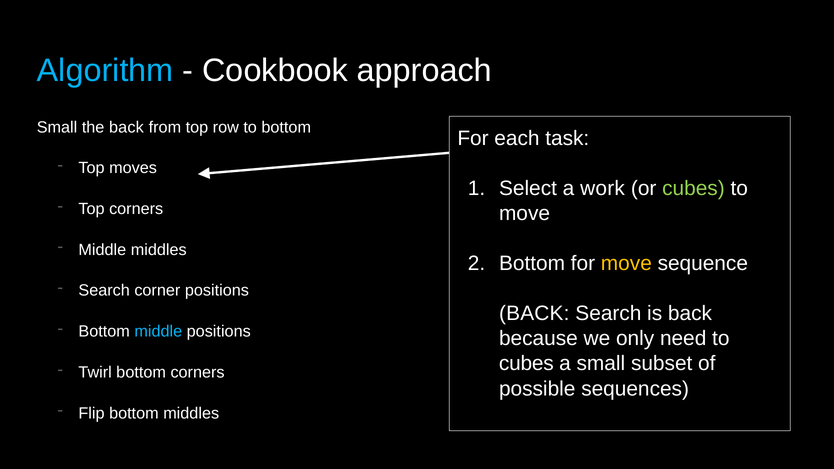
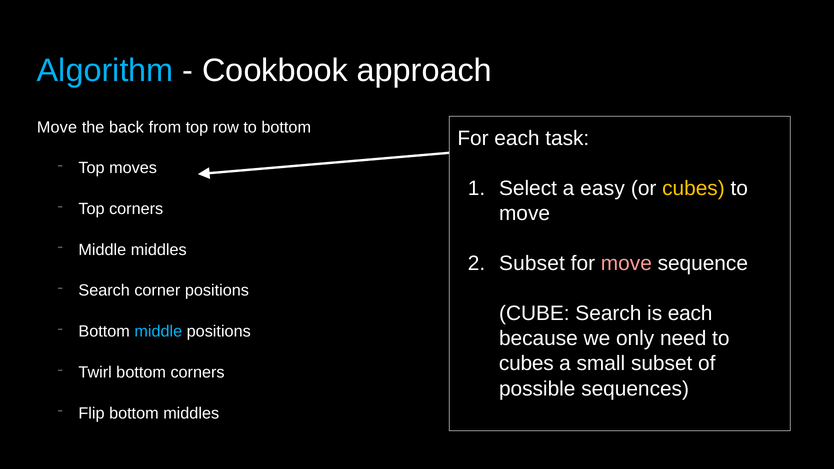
Small at (57, 127): Small -> Move
work: work -> easy
cubes at (693, 189) colour: light green -> yellow
Bottom at (532, 264): Bottom -> Subset
move at (626, 264) colour: yellow -> pink
BACK at (534, 314): BACK -> CUBE
is back: back -> each
